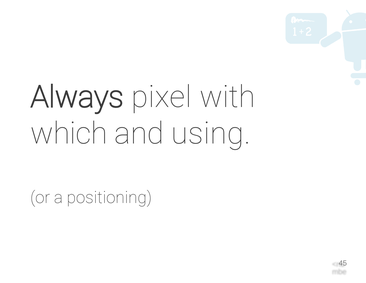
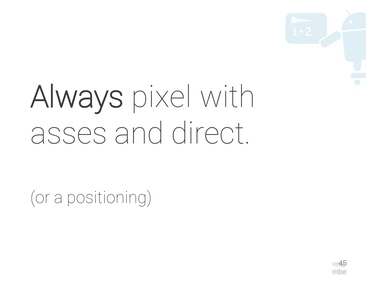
which: which -> asses
using: using -> direct
